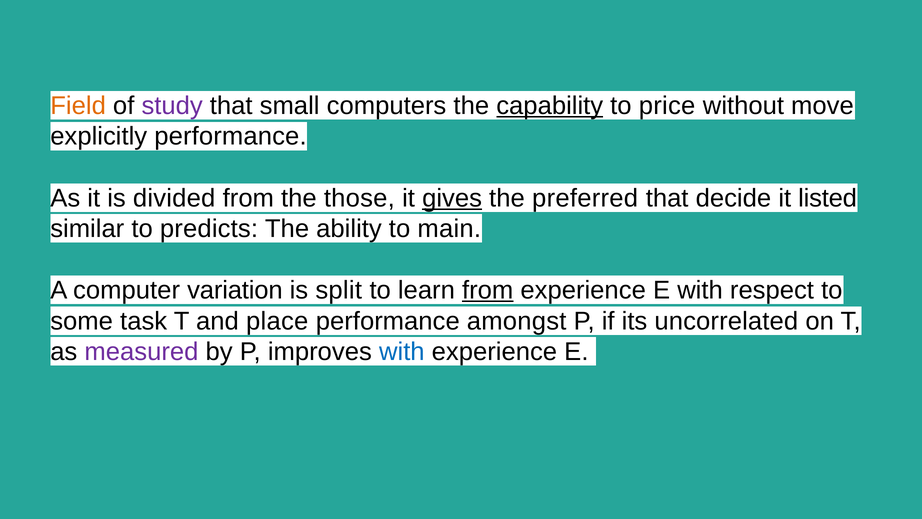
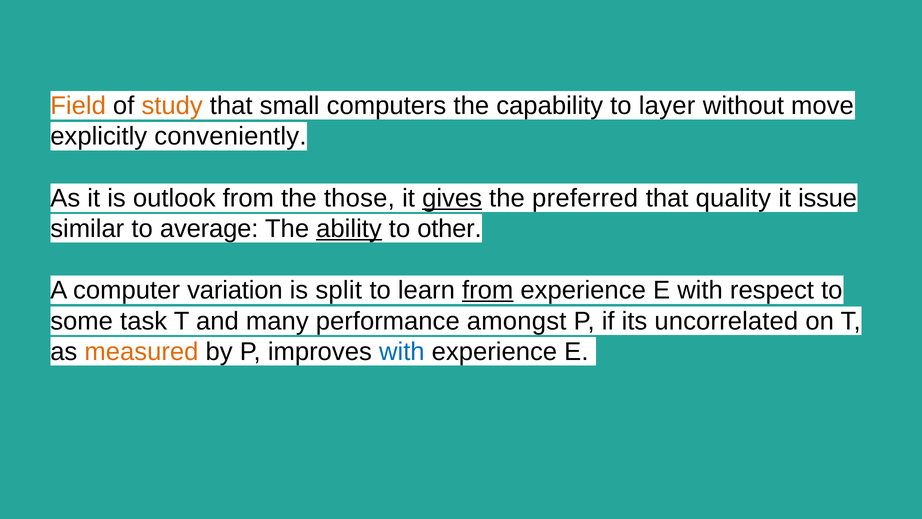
study colour: purple -> orange
capability underline: present -> none
price: price -> layer
explicitly performance: performance -> conveniently
divided: divided -> outlook
decide: decide -> quality
listed: listed -> issue
predicts: predicts -> average
ability underline: none -> present
main: main -> other
place: place -> many
measured colour: purple -> orange
